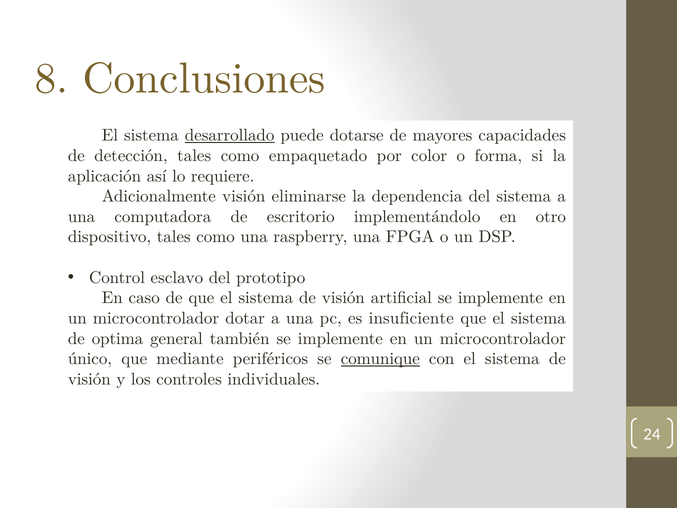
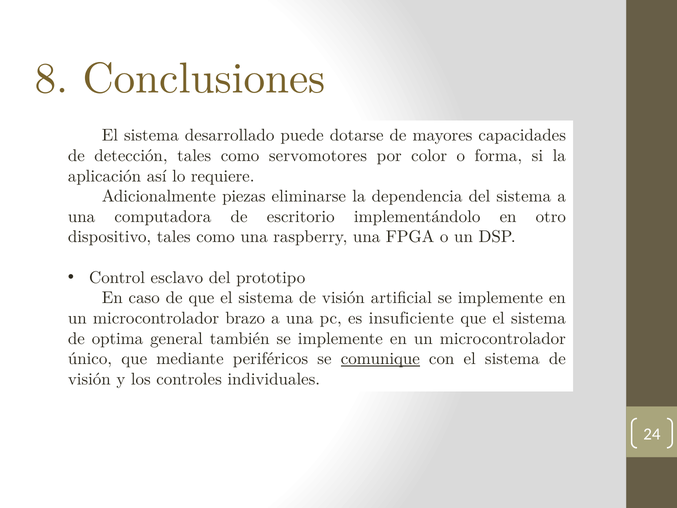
desarrollado underline: present -> none
empaquetado: empaquetado -> servomotores
Adicionalmente visión: visión -> piezas
dotar: dotar -> brazo
